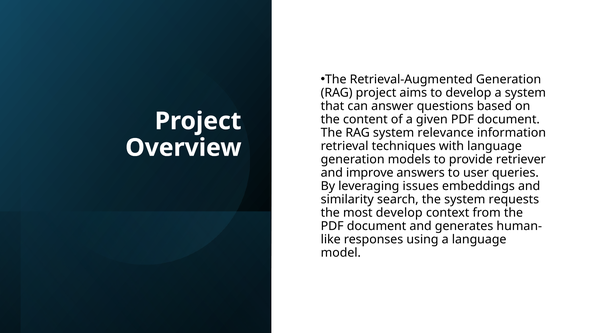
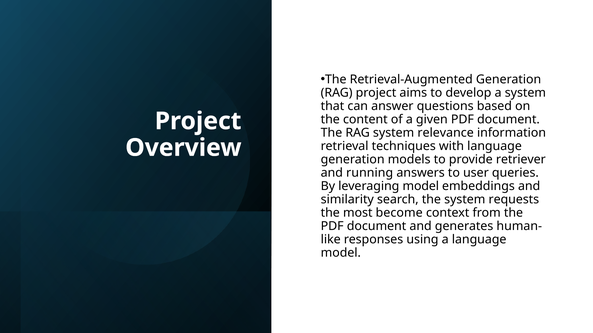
improve: improve -> running
leveraging issues: issues -> model
most develop: develop -> become
